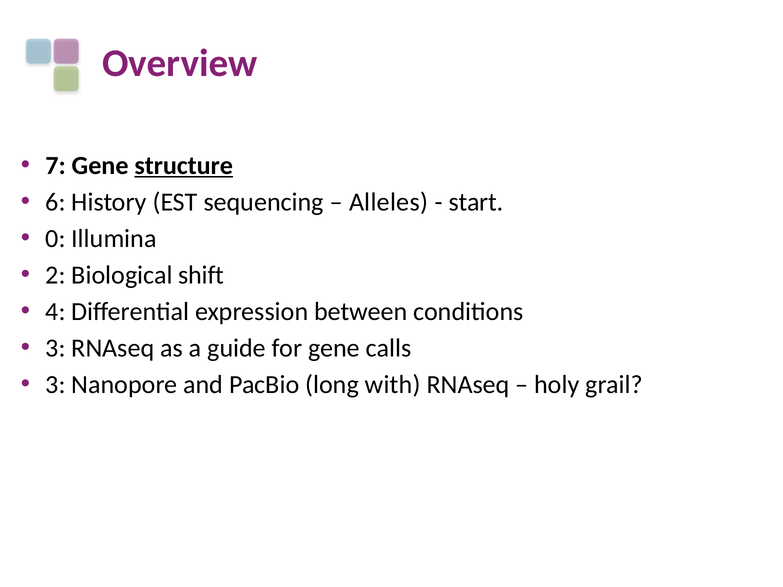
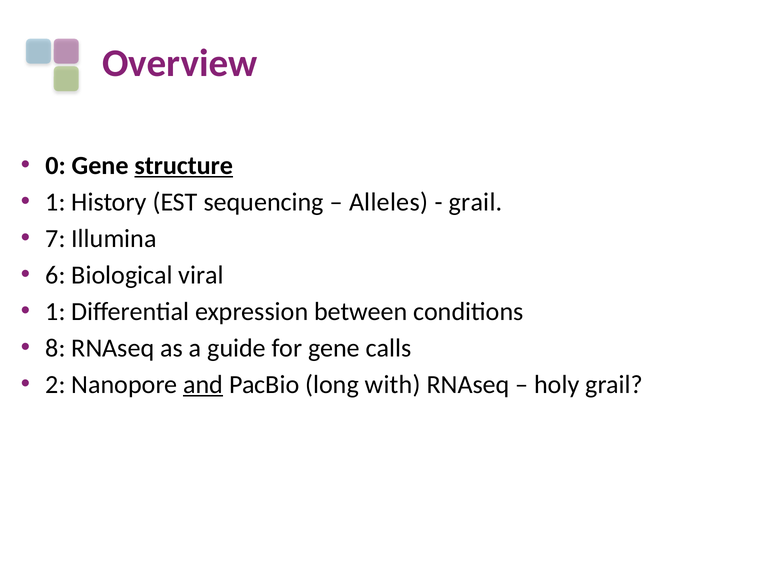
7: 7 -> 0
6 at (55, 202): 6 -> 1
start at (476, 202): start -> grail
0: 0 -> 7
2: 2 -> 6
shift: shift -> viral
4 at (55, 312): 4 -> 1
3 at (55, 348): 3 -> 8
3 at (55, 385): 3 -> 2
and underline: none -> present
